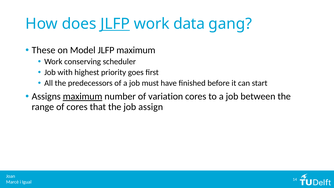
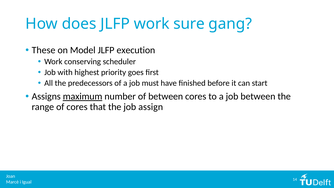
JLFP at (115, 24) underline: present -> none
data: data -> sure
JLFP maximum: maximum -> execution
of variation: variation -> between
